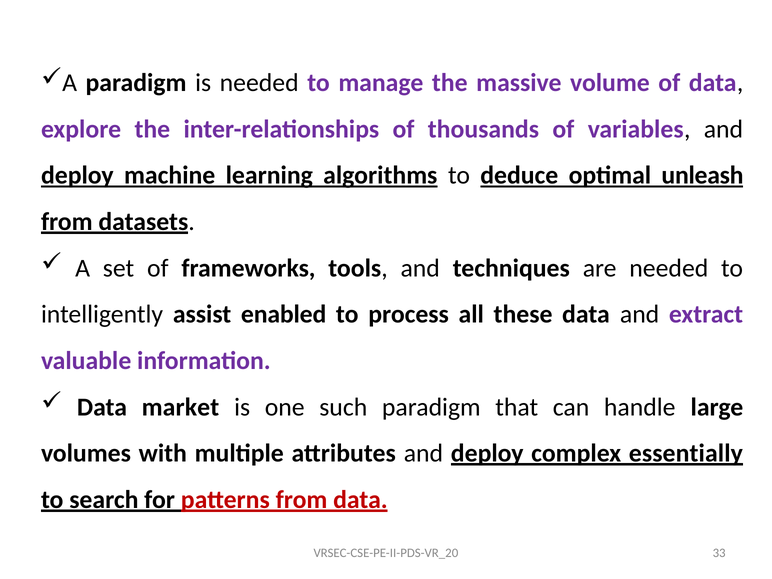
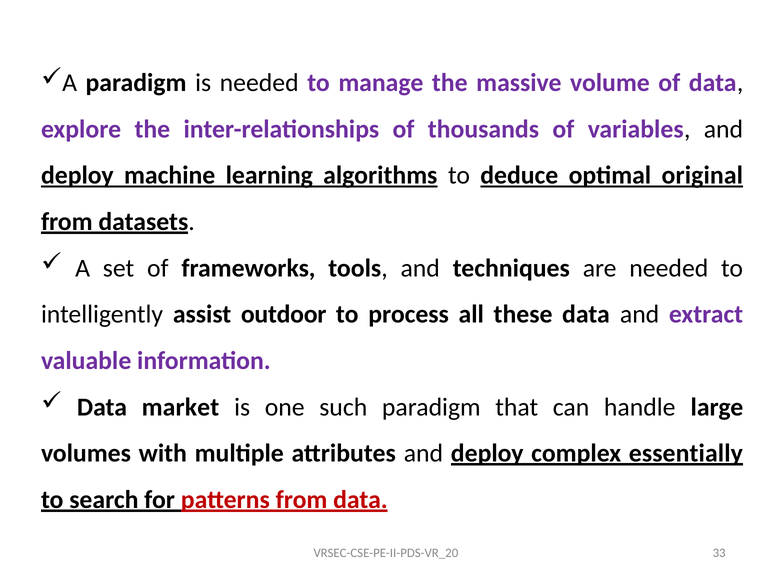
unleash: unleash -> original
enabled: enabled -> outdoor
